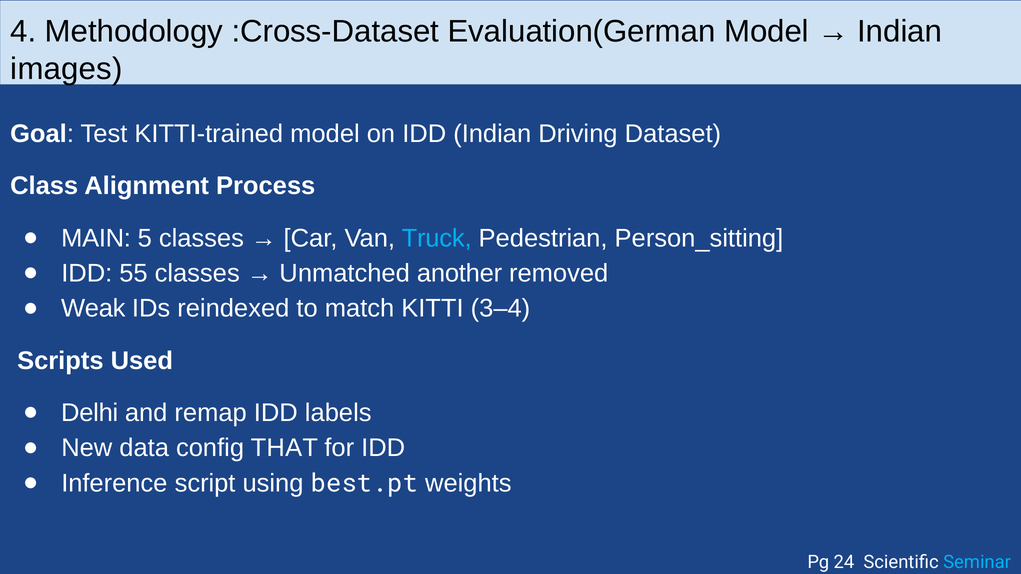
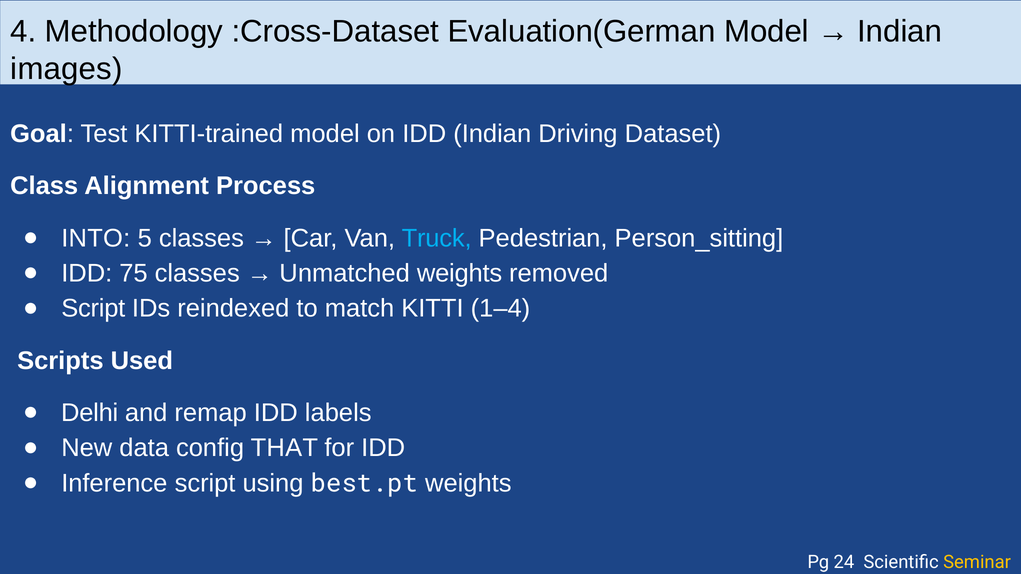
MAIN: MAIN -> INTO
55: 55 -> 75
Unmatched another: another -> weights
Weak at (93, 309): Weak -> Script
3–4: 3–4 -> 1–4
Seminar colour: light blue -> yellow
